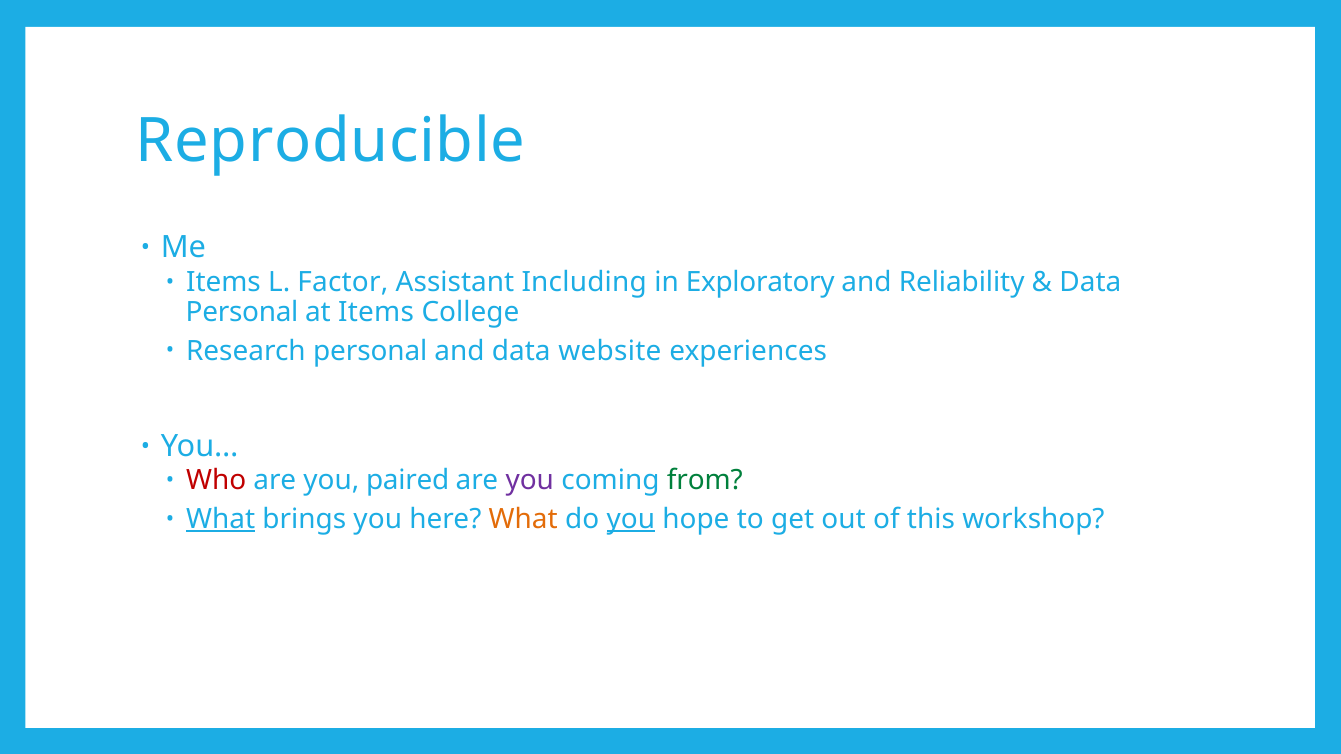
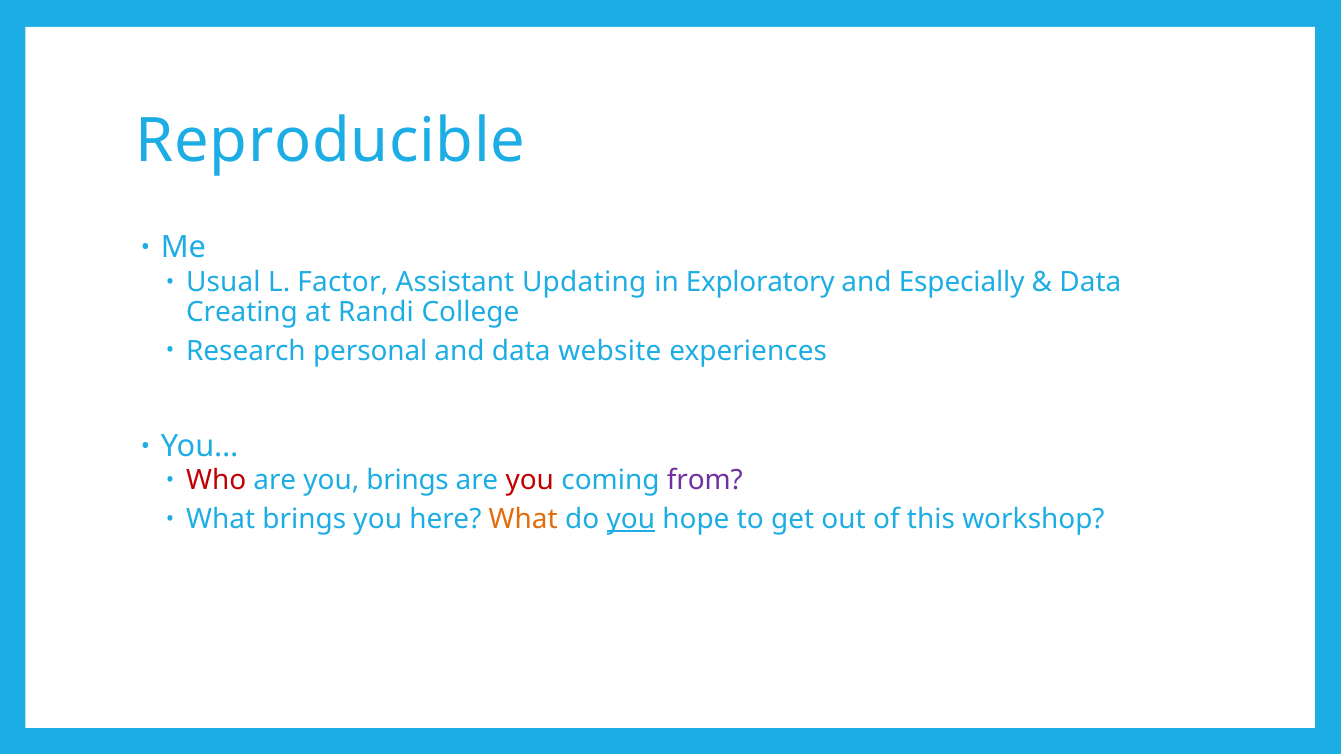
Items at (223, 282): Items -> Usual
Including: Including -> Updating
Reliability: Reliability -> Especially
Personal at (242, 312): Personal -> Creating
at Items: Items -> Randi
you paired: paired -> brings
you at (530, 481) colour: purple -> red
from colour: green -> purple
What at (221, 519) underline: present -> none
